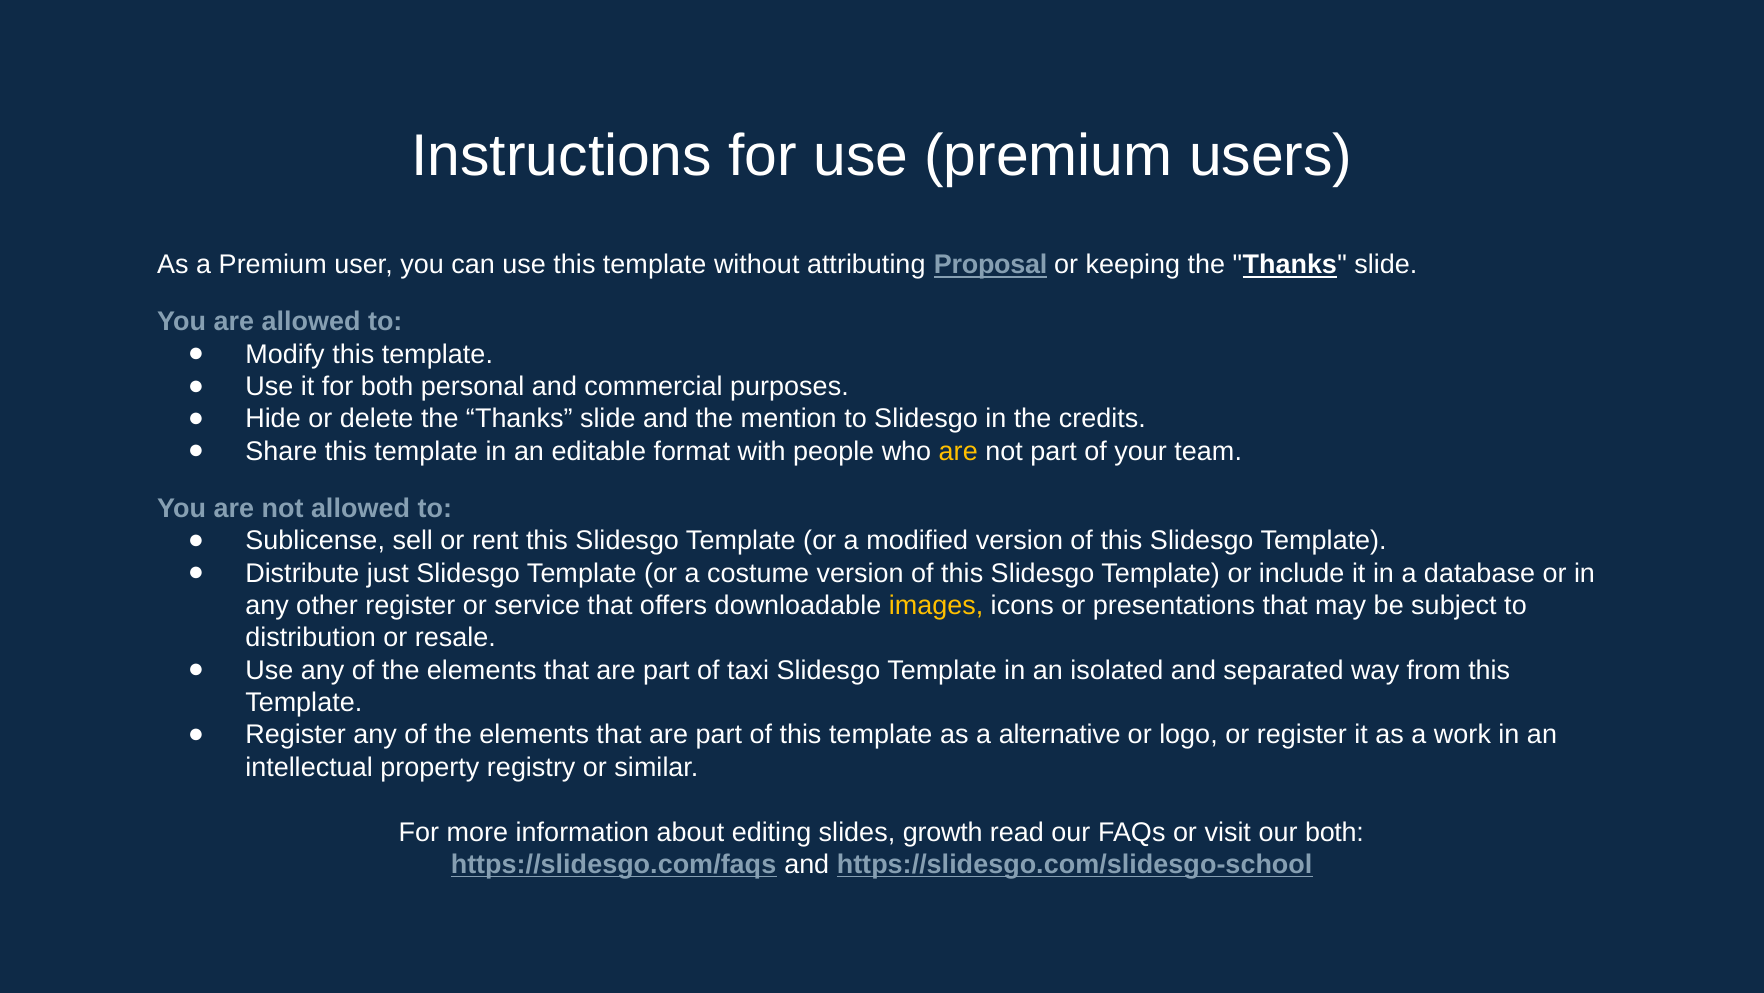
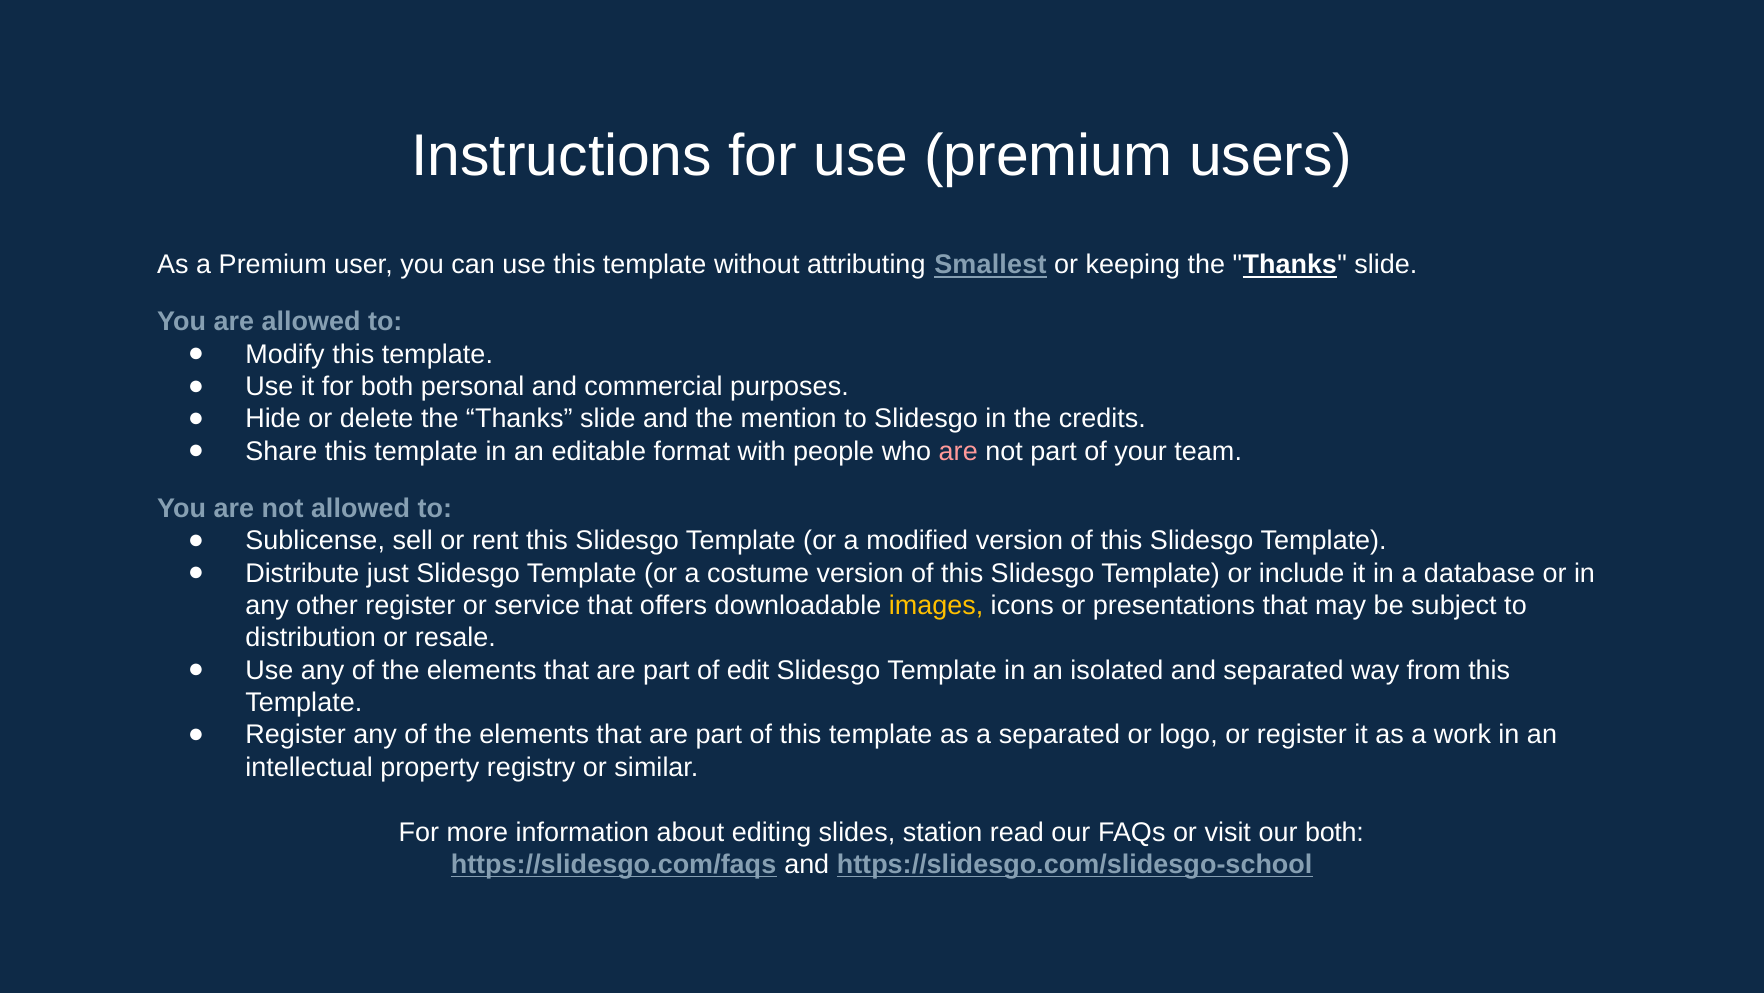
Proposal: Proposal -> Smallest
are at (958, 451) colour: yellow -> pink
taxi: taxi -> edit
a alternative: alternative -> separated
growth: growth -> station
